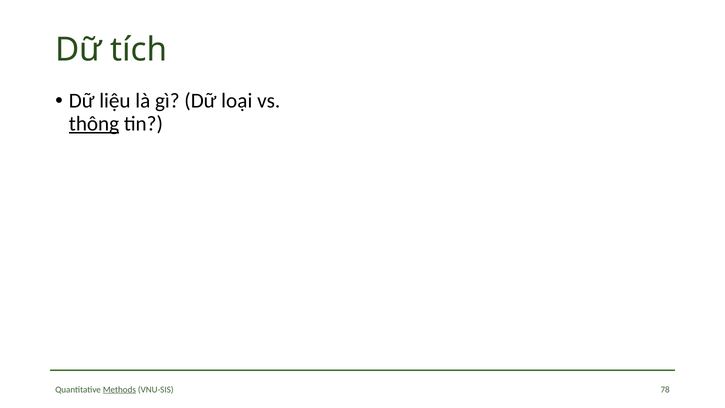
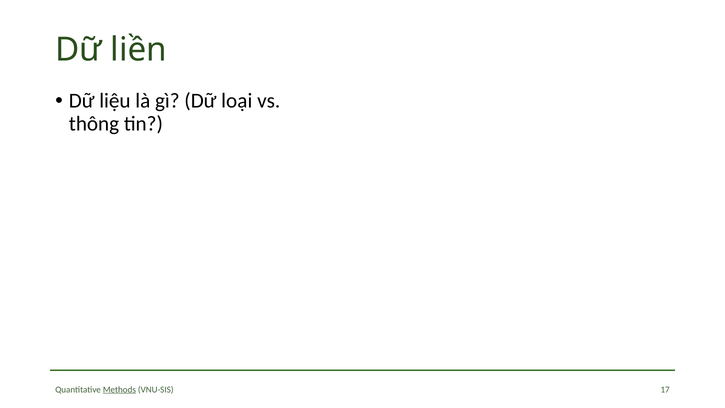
tích: tích -> liền
thông underline: present -> none
78: 78 -> 17
